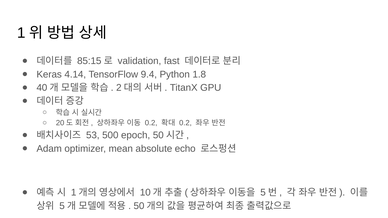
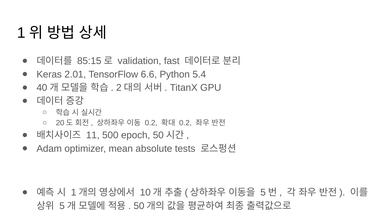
4.14: 4.14 -> 2.01
9.4: 9.4 -> 6.6
1.8: 1.8 -> 5.4
53: 53 -> 11
echo: echo -> tests
